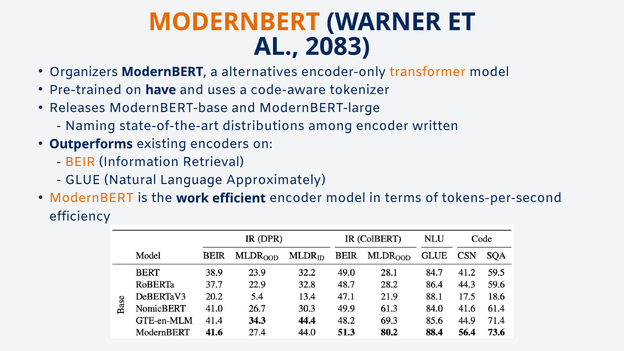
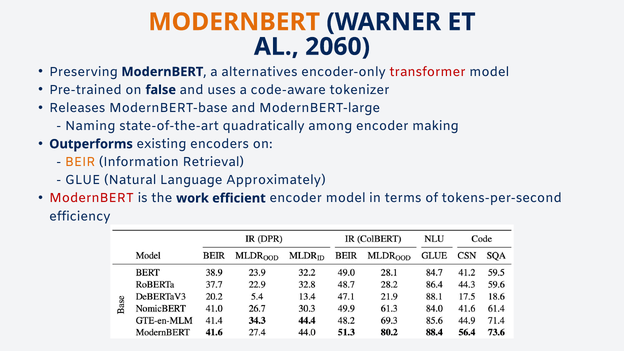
2083: 2083 -> 2060
Organizers: Organizers -> Preserving
transformer colour: orange -> red
have: have -> false
distributions: distributions -> quadratically
written: written -> making
ModernBERT at (92, 198) colour: orange -> red
